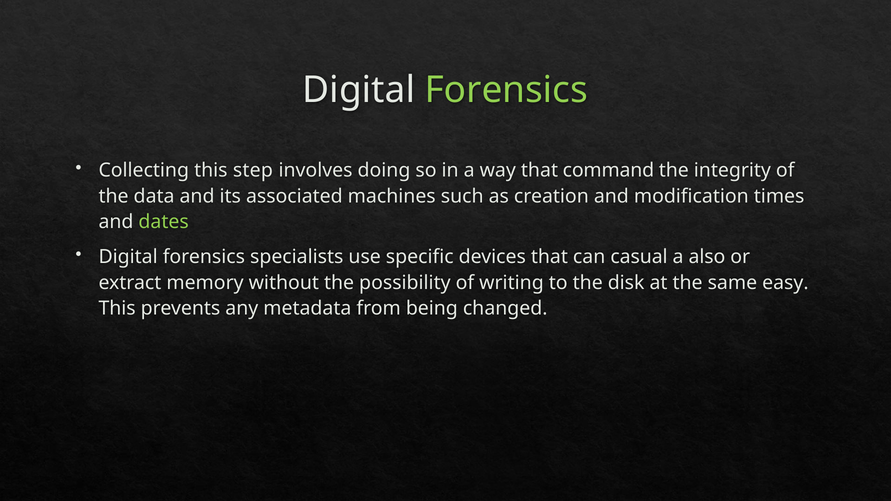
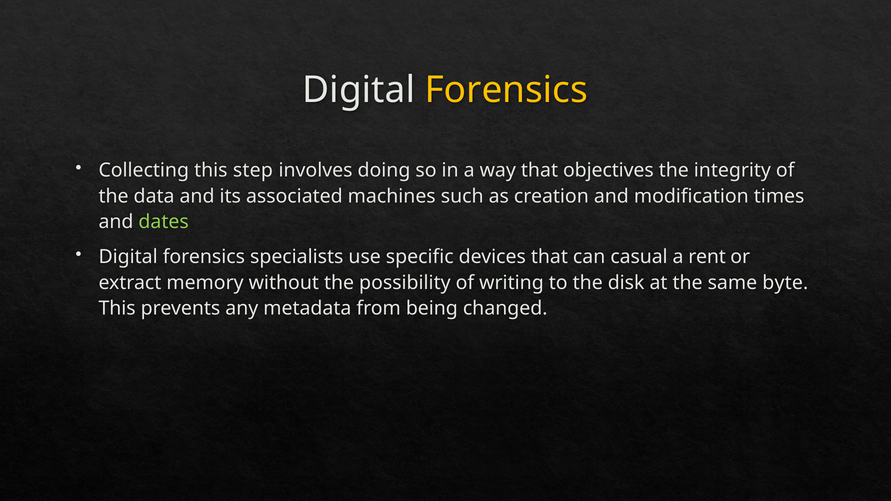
Forensics at (506, 90) colour: light green -> yellow
command: command -> objectives
also: also -> rent
easy: easy -> byte
